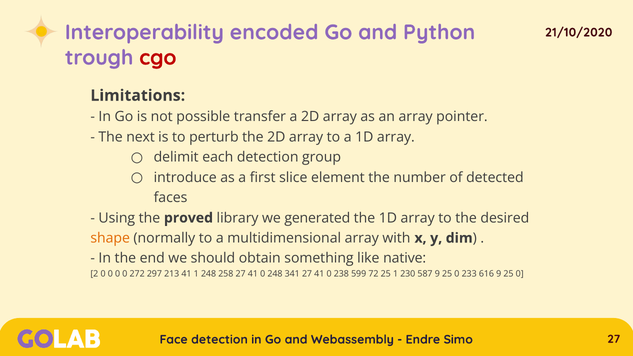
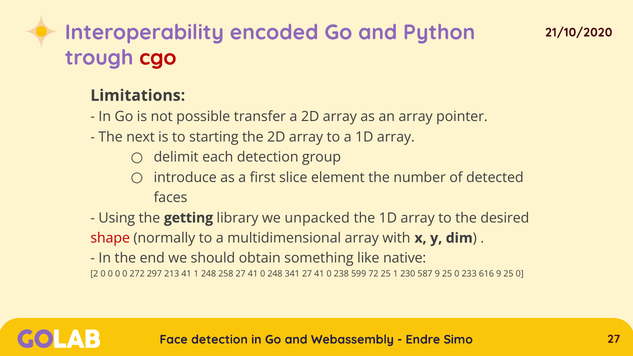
perturb: perturb -> starting
proved: proved -> getting
generated: generated -> unpacked
shape colour: orange -> red
